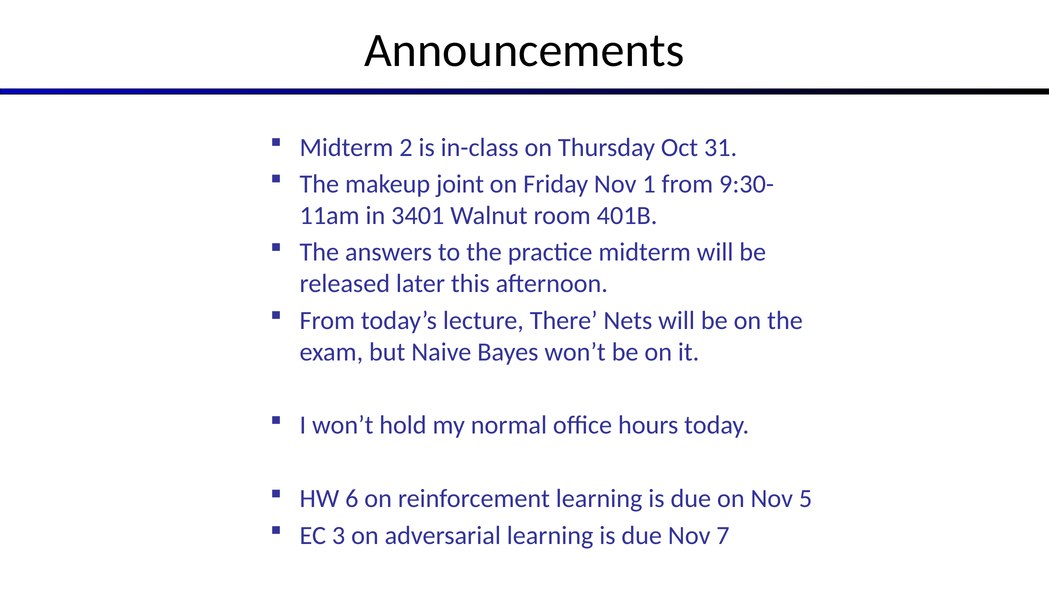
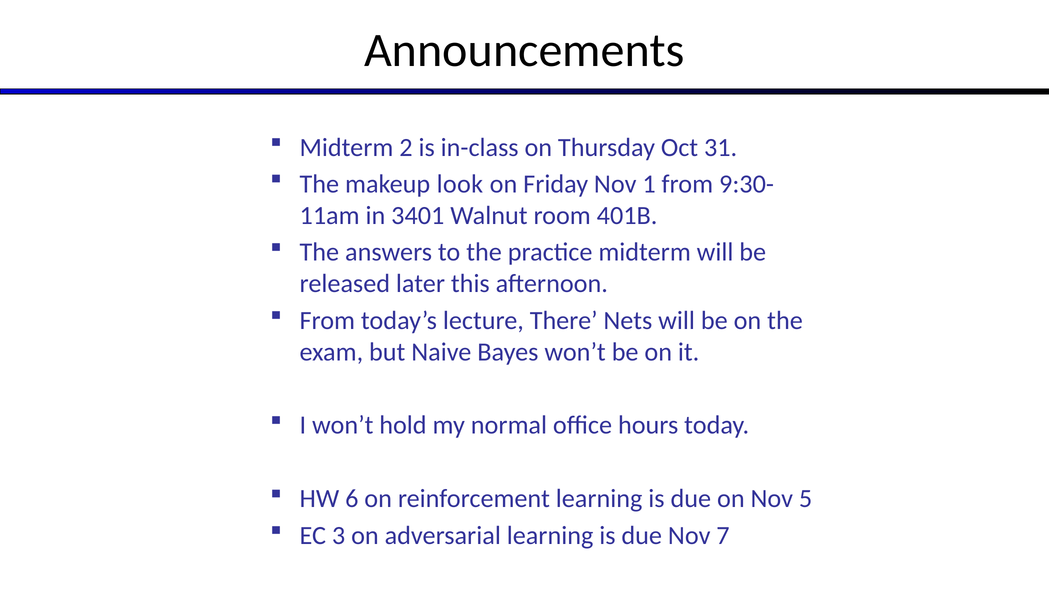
joint: joint -> look
